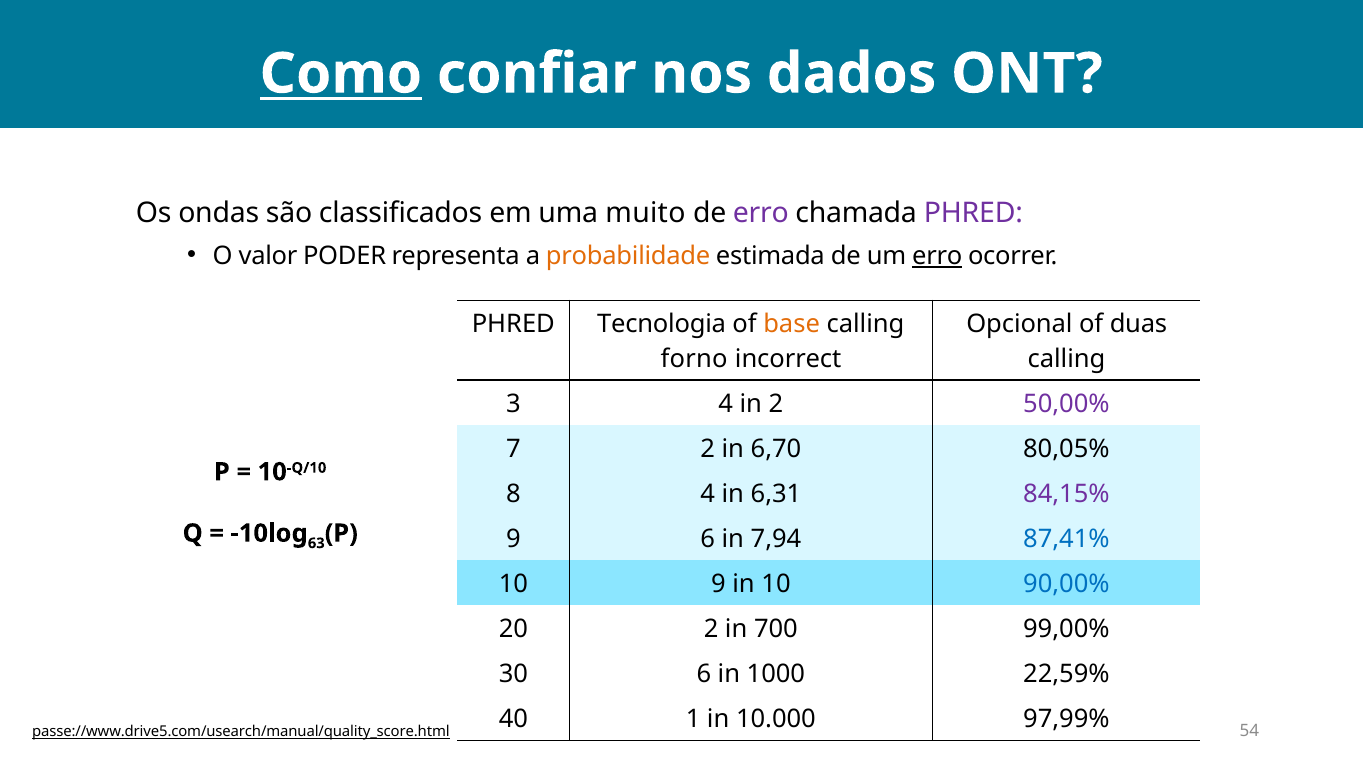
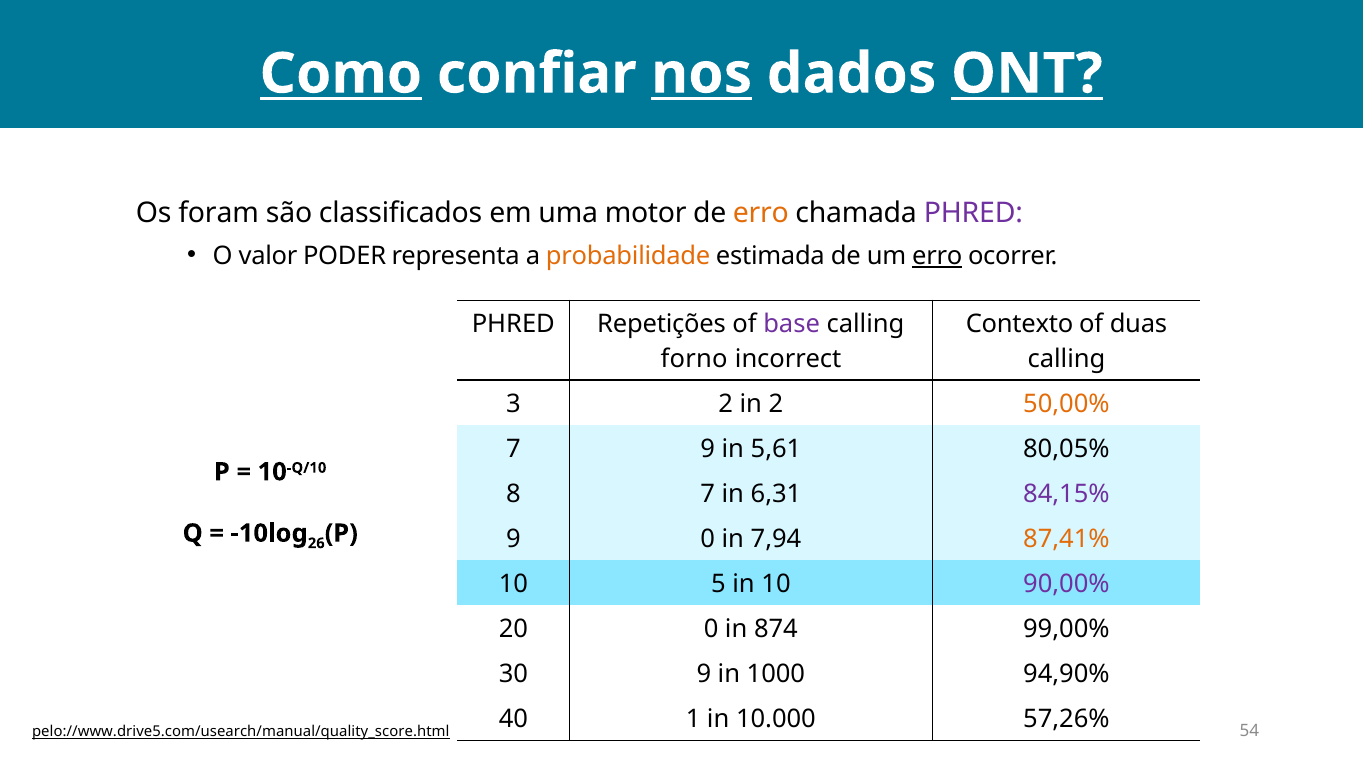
nos underline: none -> present
ONT underline: none -> present
ondas: ondas -> foram
muito: muito -> motor
erro at (761, 213) colour: purple -> orange
Tecnologia: Tecnologia -> Repetições
base colour: orange -> purple
Opcional: Opcional -> Contexto
3 4: 4 -> 2
50,00% colour: purple -> orange
7 2: 2 -> 9
6,70: 6,70 -> 5,61
8 4: 4 -> 7
63: 63 -> 26
9 6: 6 -> 0
87,41% colour: blue -> orange
10 9: 9 -> 5
90,00% colour: blue -> purple
20 2: 2 -> 0
700: 700 -> 874
30 6: 6 -> 9
22,59%: 22,59% -> 94,90%
97,99%: 97,99% -> 57,26%
passe://www.drive5.com/usearch/manual/quality_score.html: passe://www.drive5.com/usearch/manual/quality_score.html -> pelo://www.drive5.com/usearch/manual/quality_score.html
